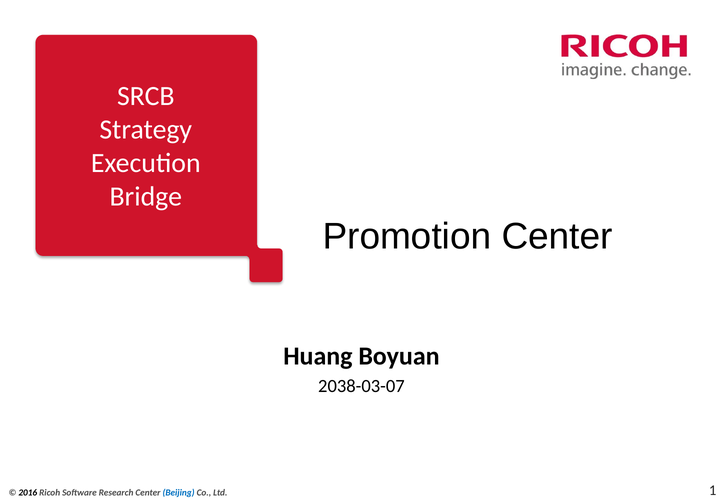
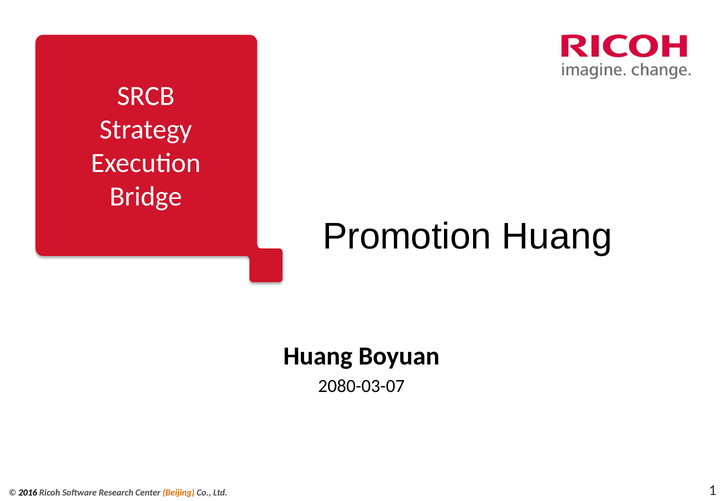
Promotion Center: Center -> Huang
2038-03-07: 2038-03-07 -> 2080-03-07
Beijing colour: blue -> orange
